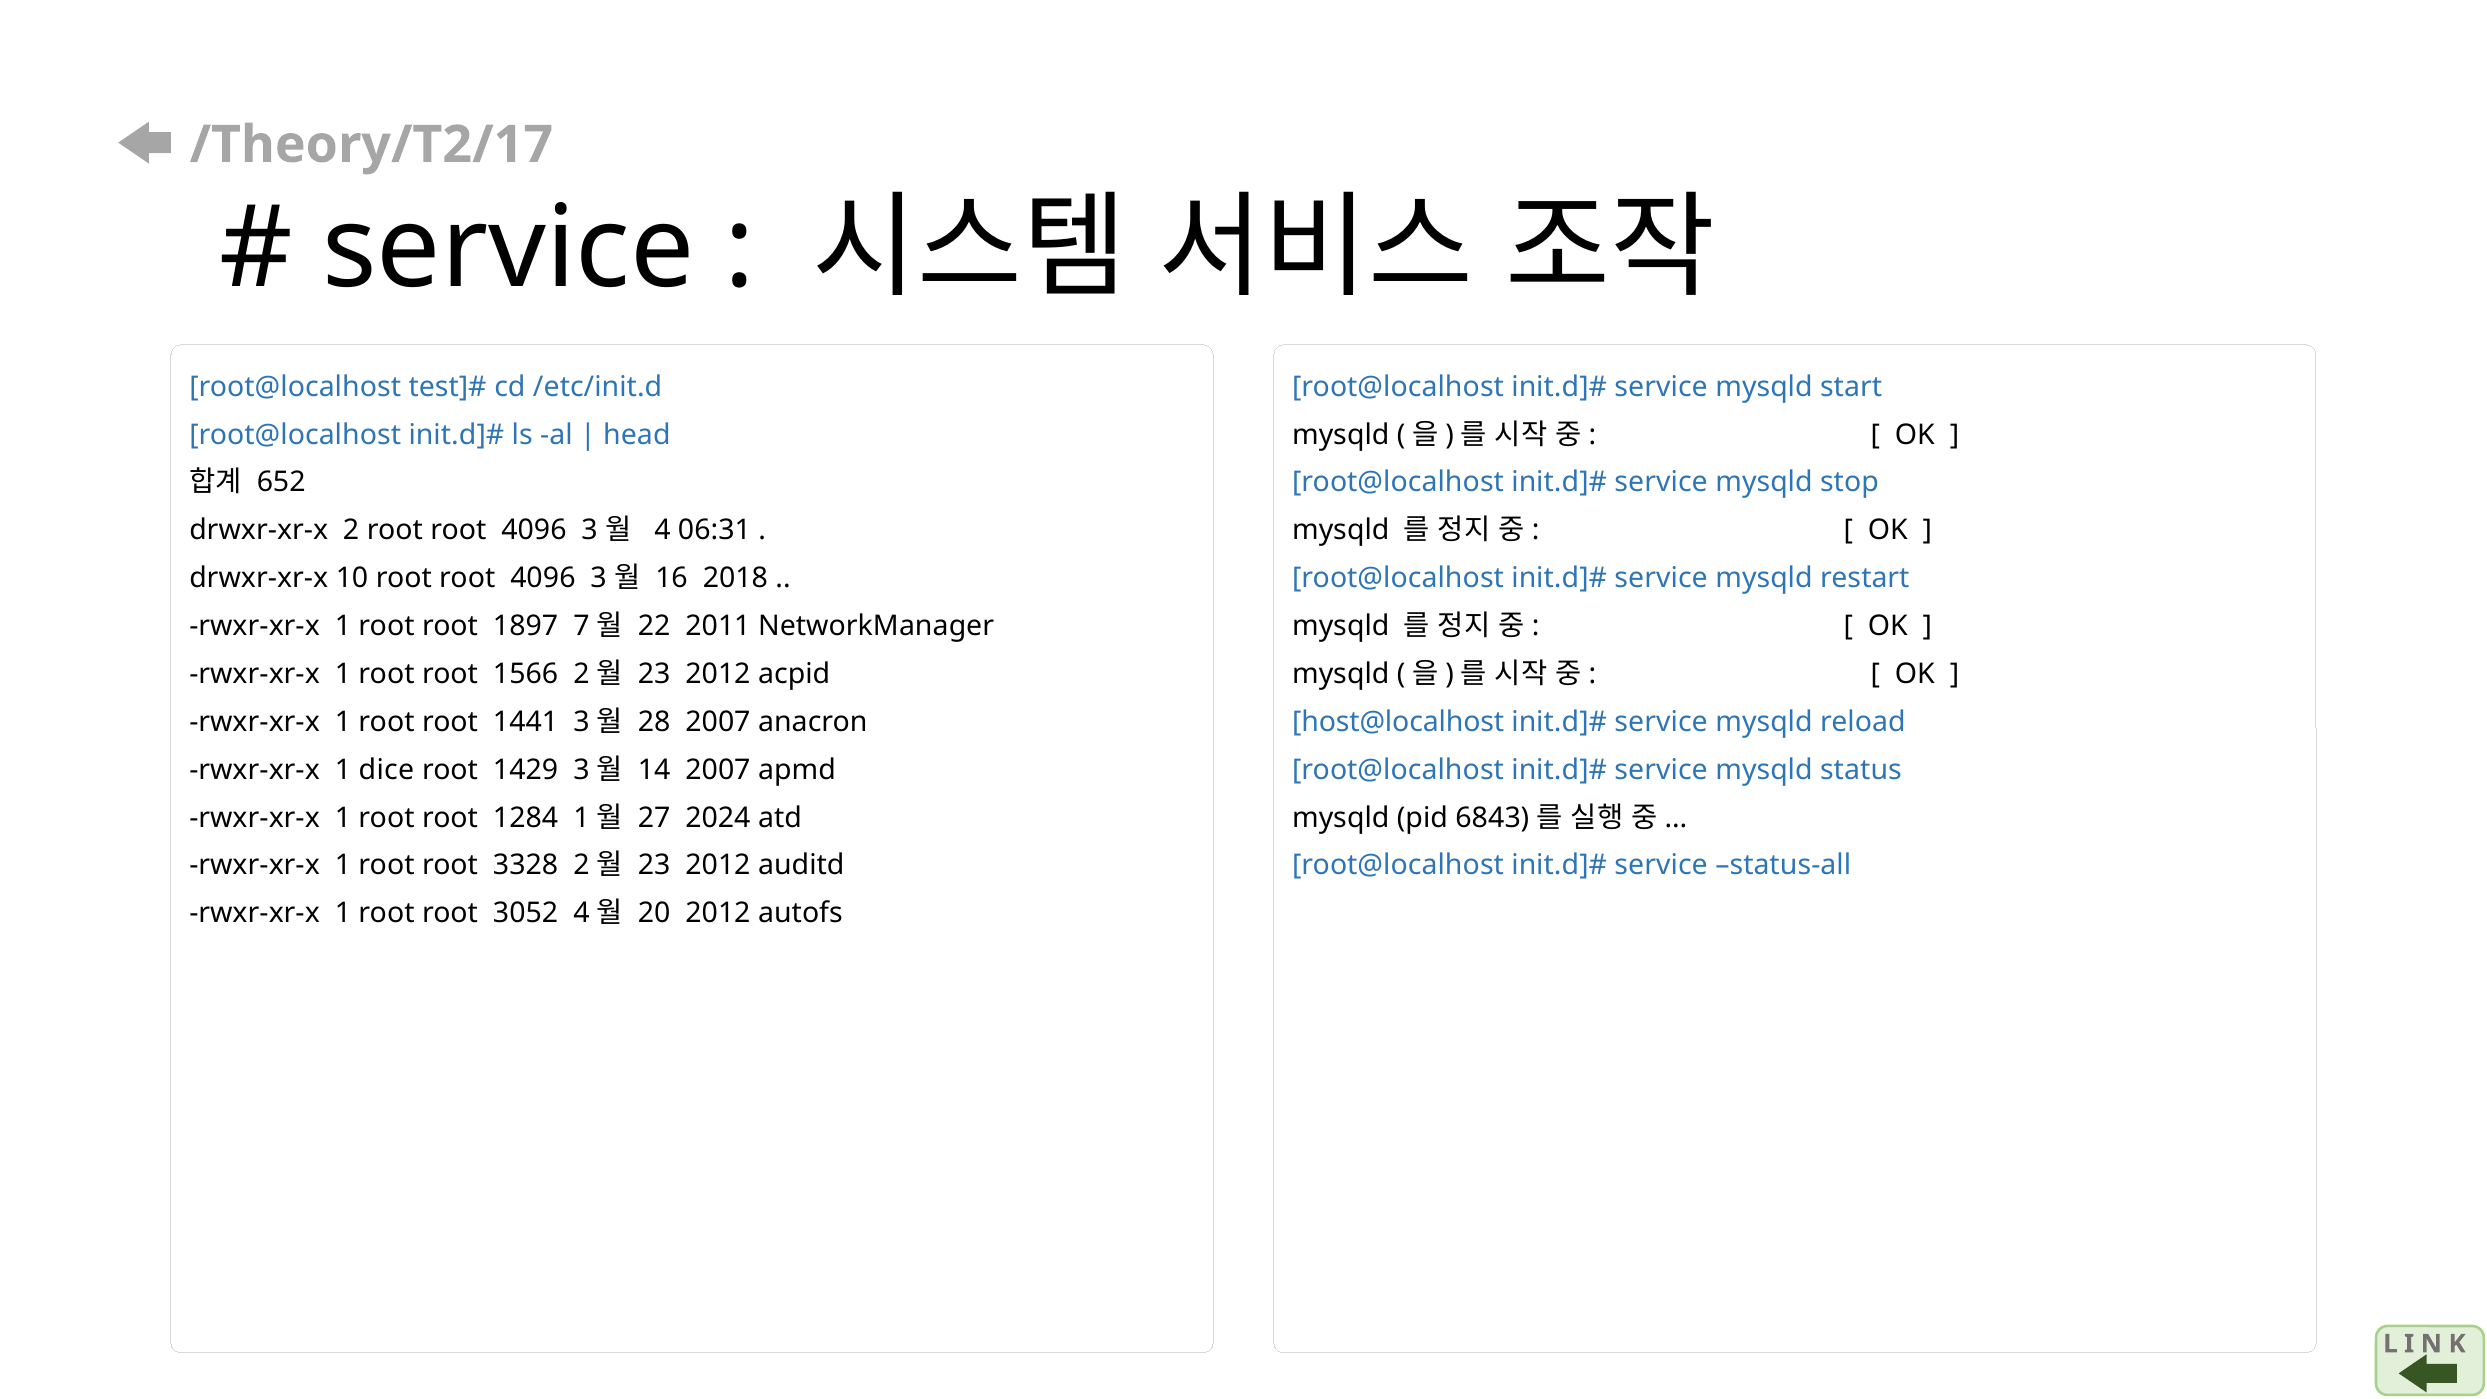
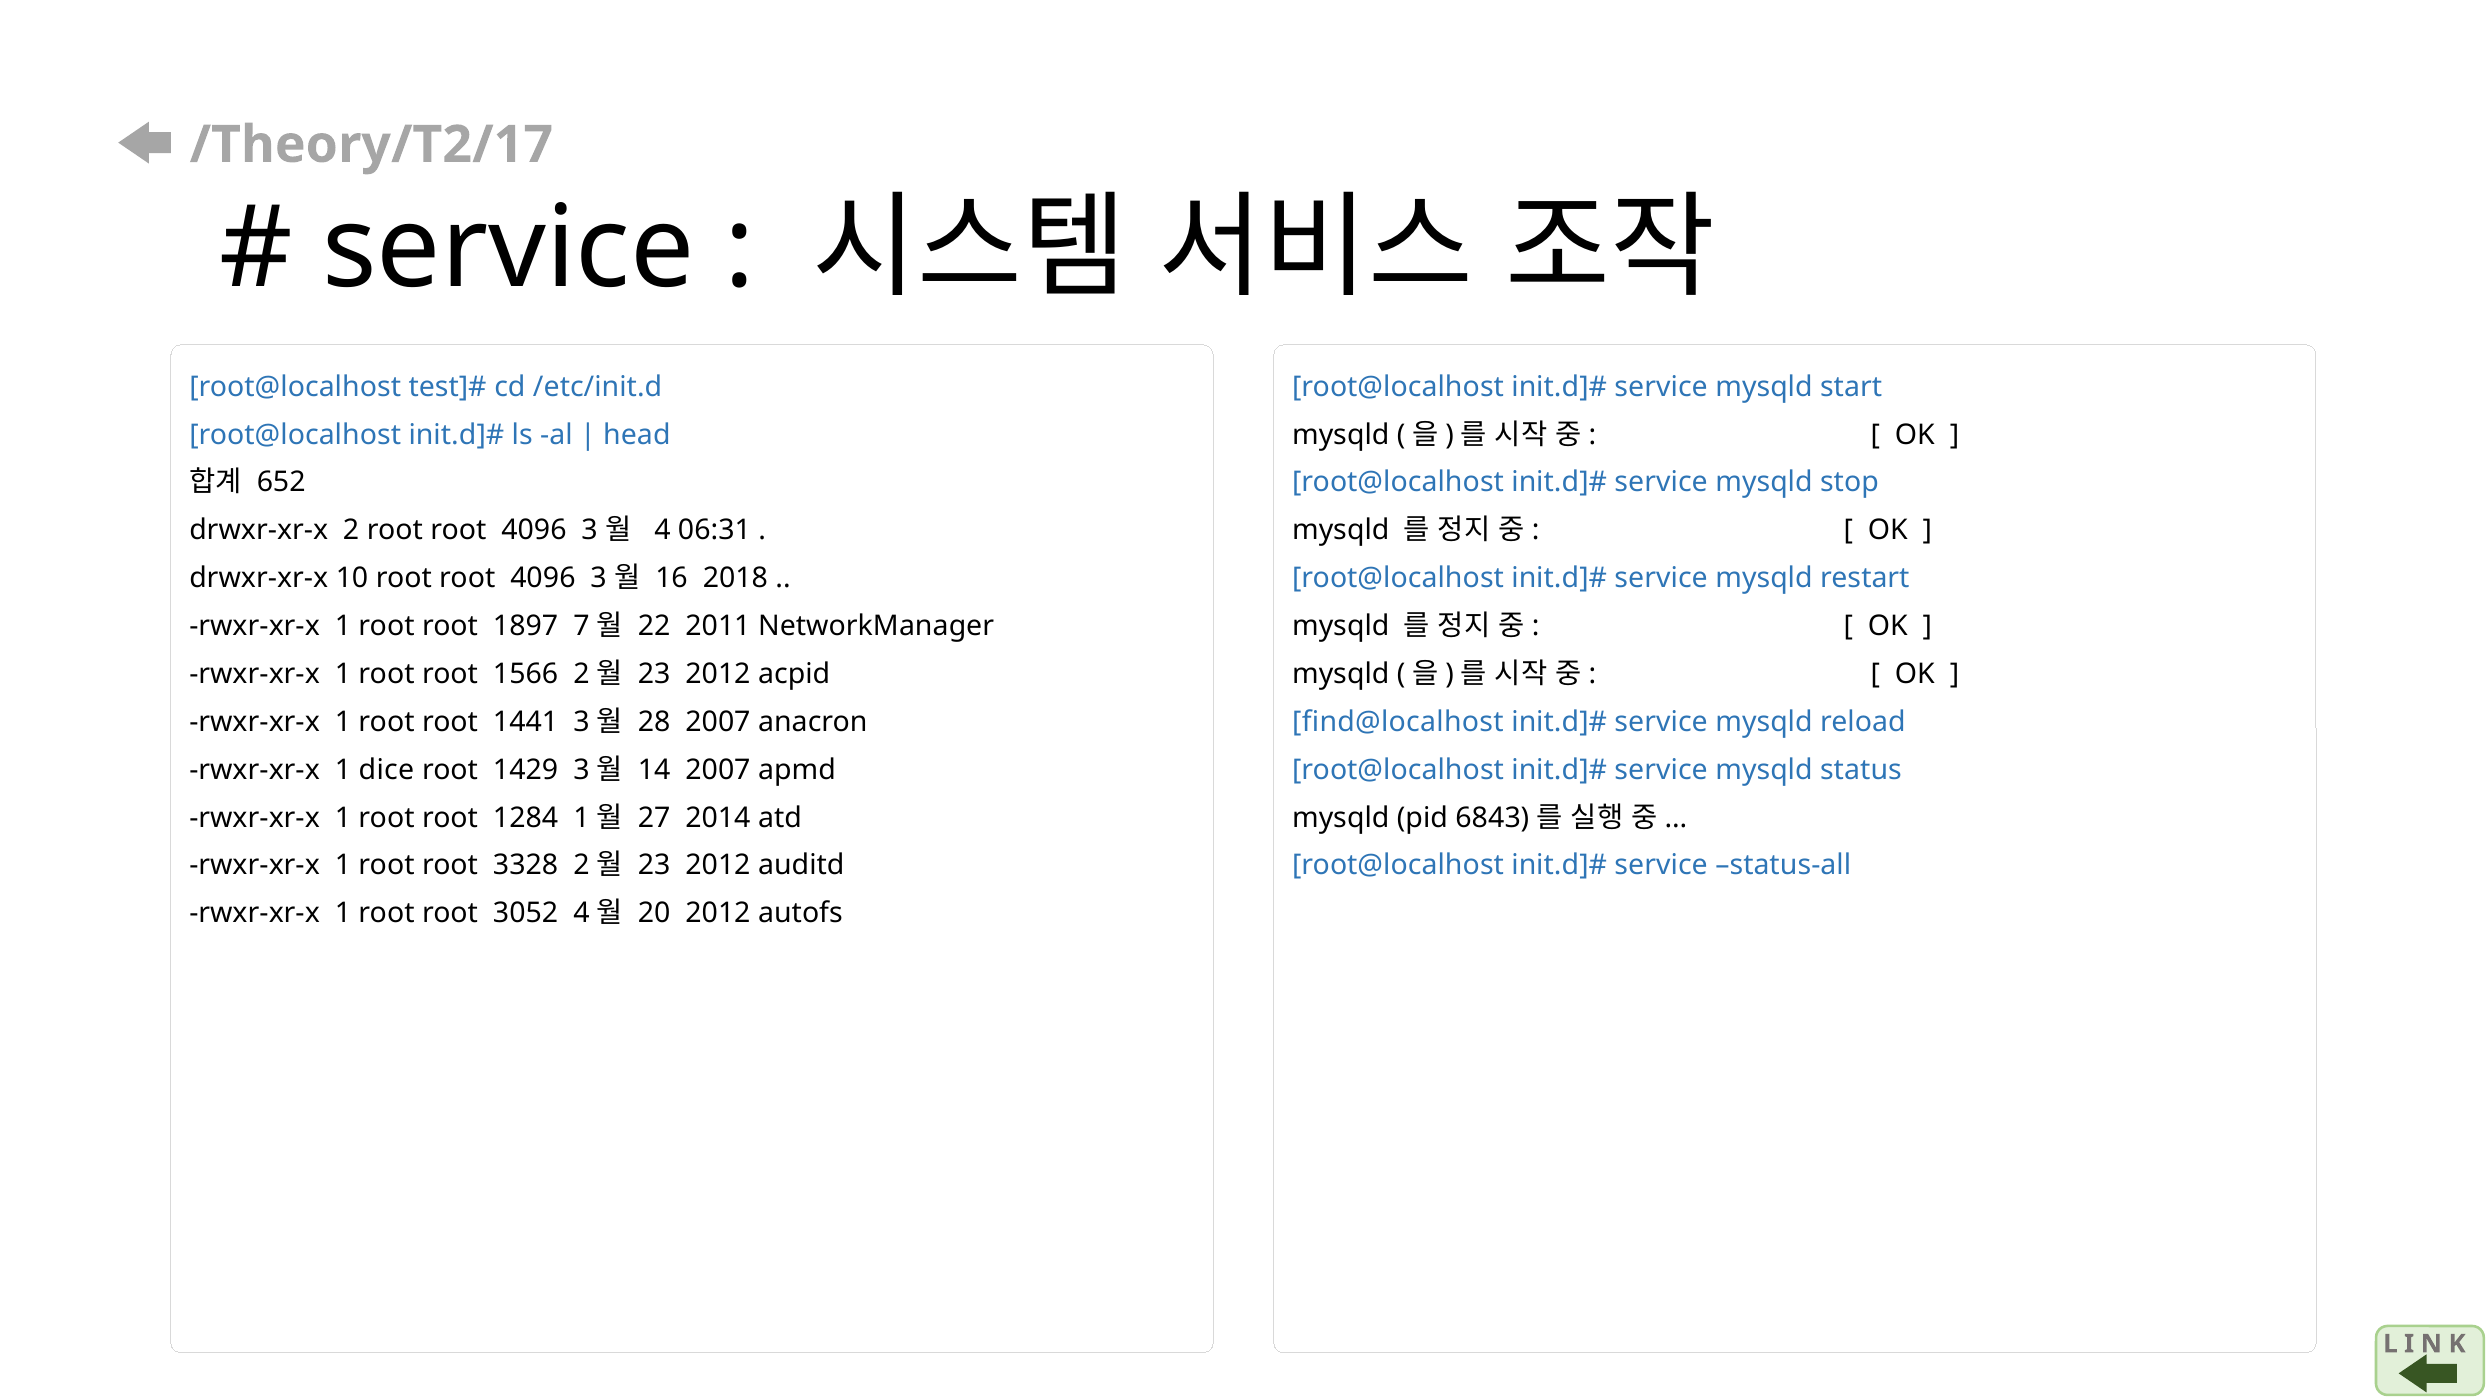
host@localhost: host@localhost -> find@localhost
2024: 2024 -> 2014
